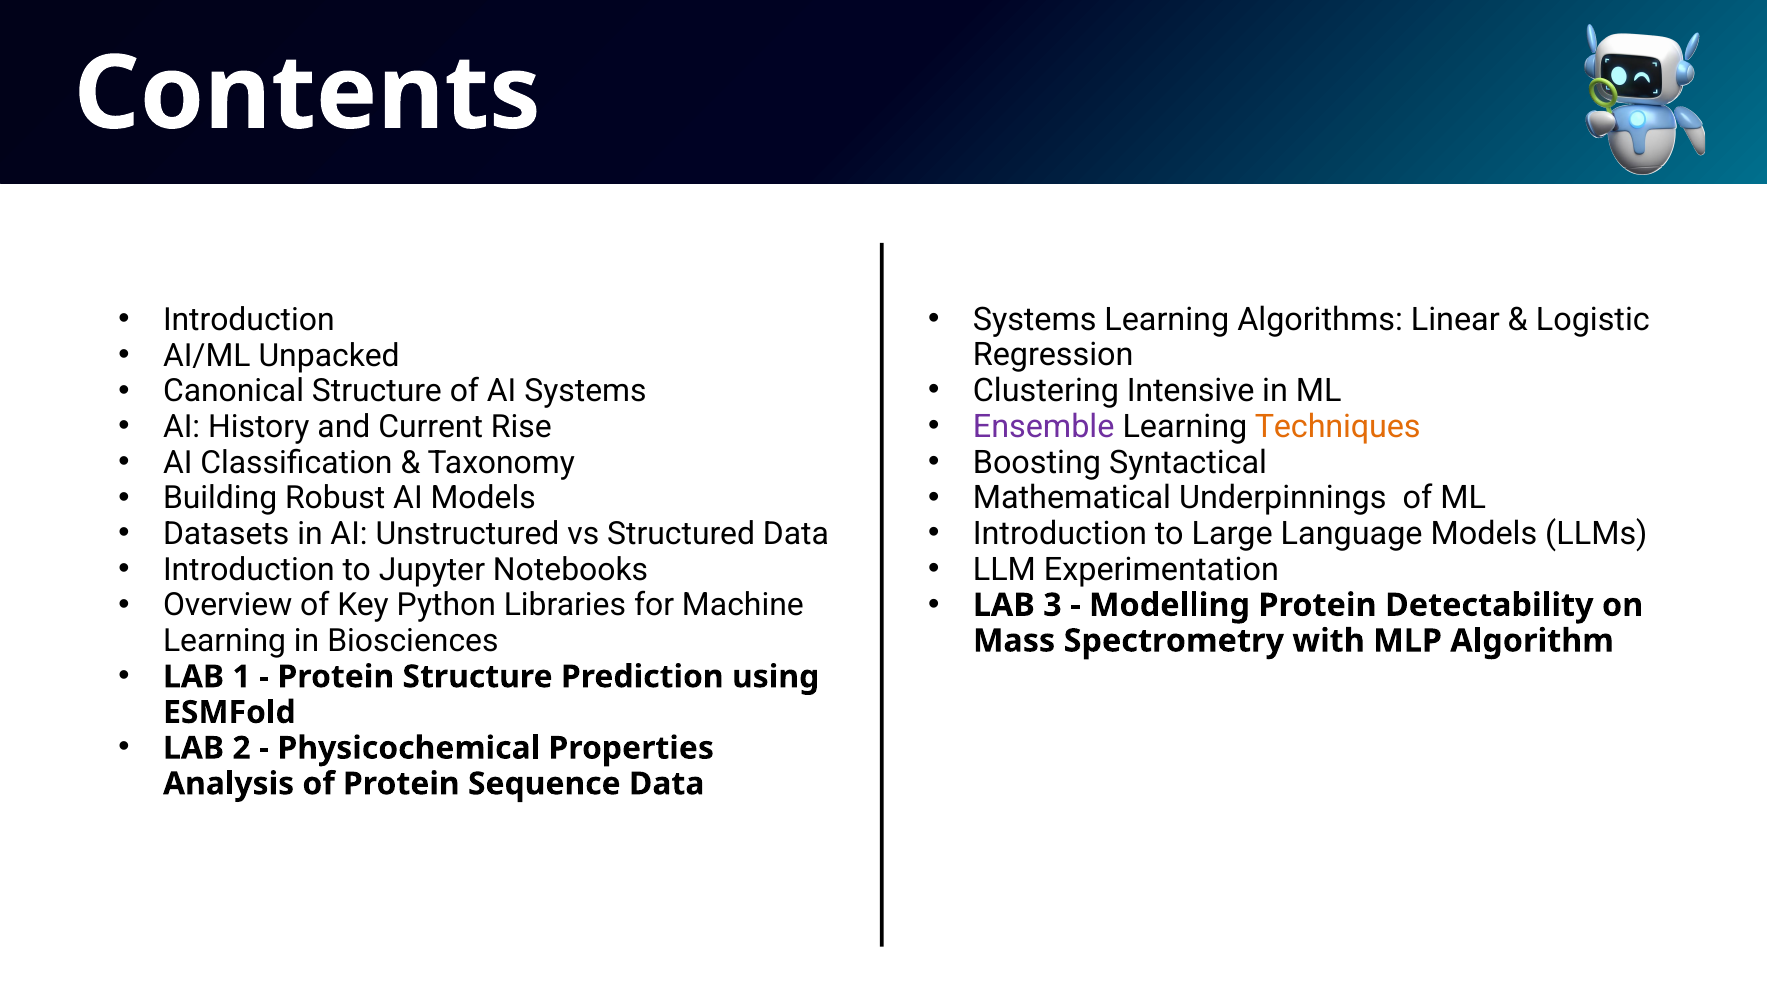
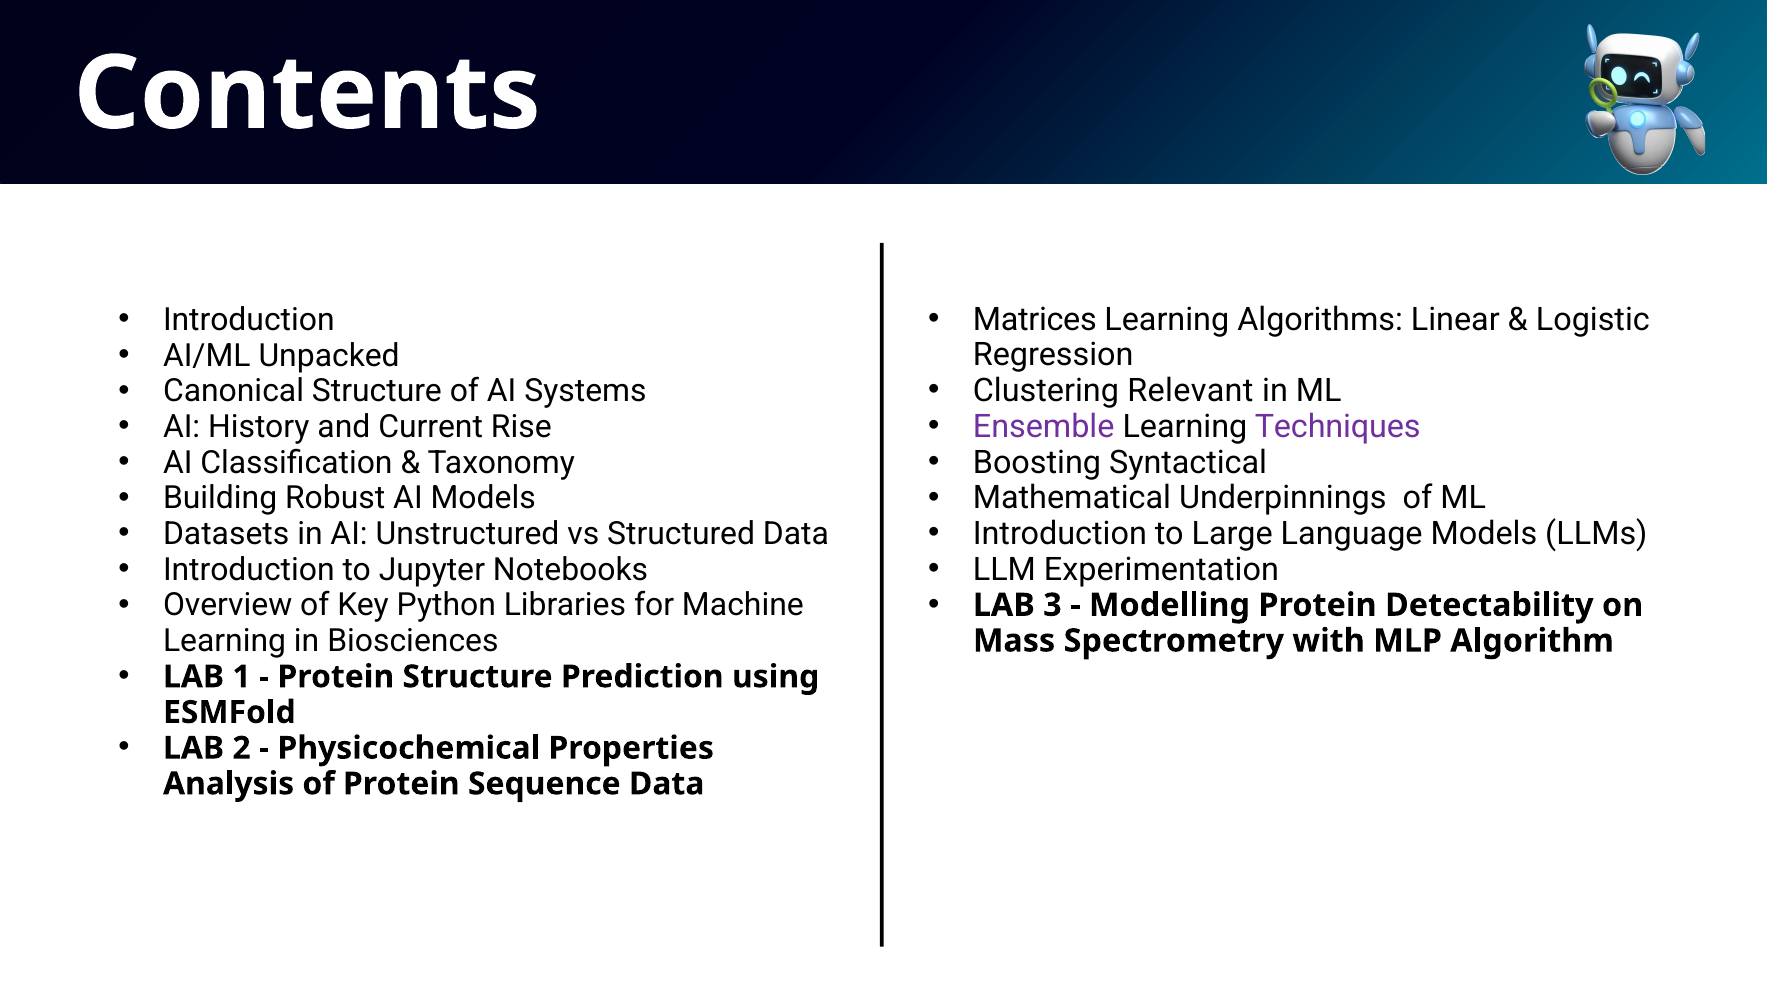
Systems at (1035, 320): Systems -> Matrices
Intensive: Intensive -> Relevant
Techniques colour: orange -> purple
